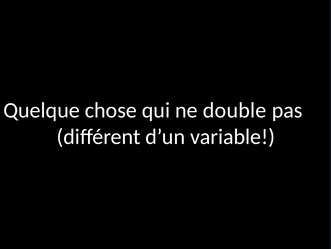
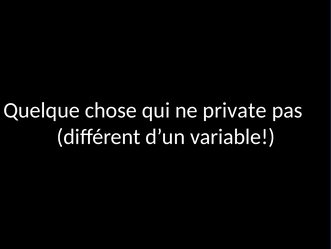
double: double -> private
